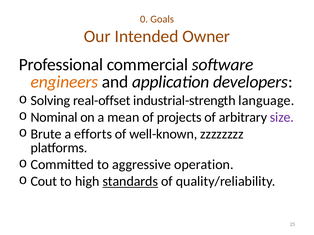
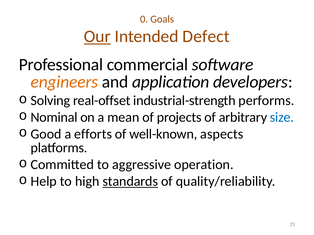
Our underline: none -> present
Owner: Owner -> Defect
language: language -> performs
size colour: purple -> blue
Brute: Brute -> Good
zzzzzzzz: zzzzzzzz -> aspects
Cout: Cout -> Help
